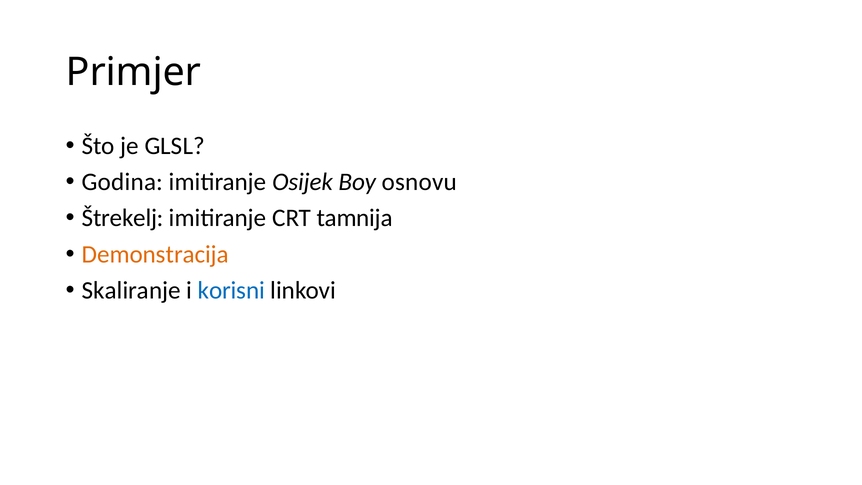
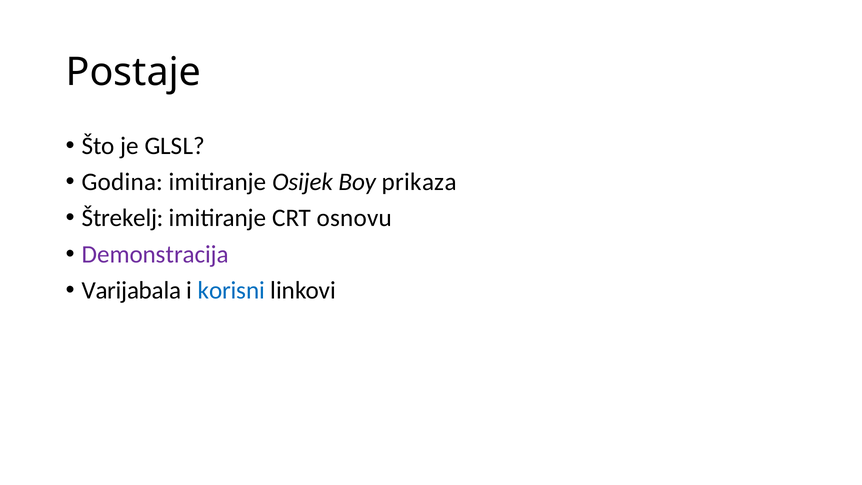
Primjer: Primjer -> Postaje
osnovu: osnovu -> prikaza
tamnija: tamnija -> osnovu
Demonstracija colour: orange -> purple
Skaliranje: Skaliranje -> Varijabala
